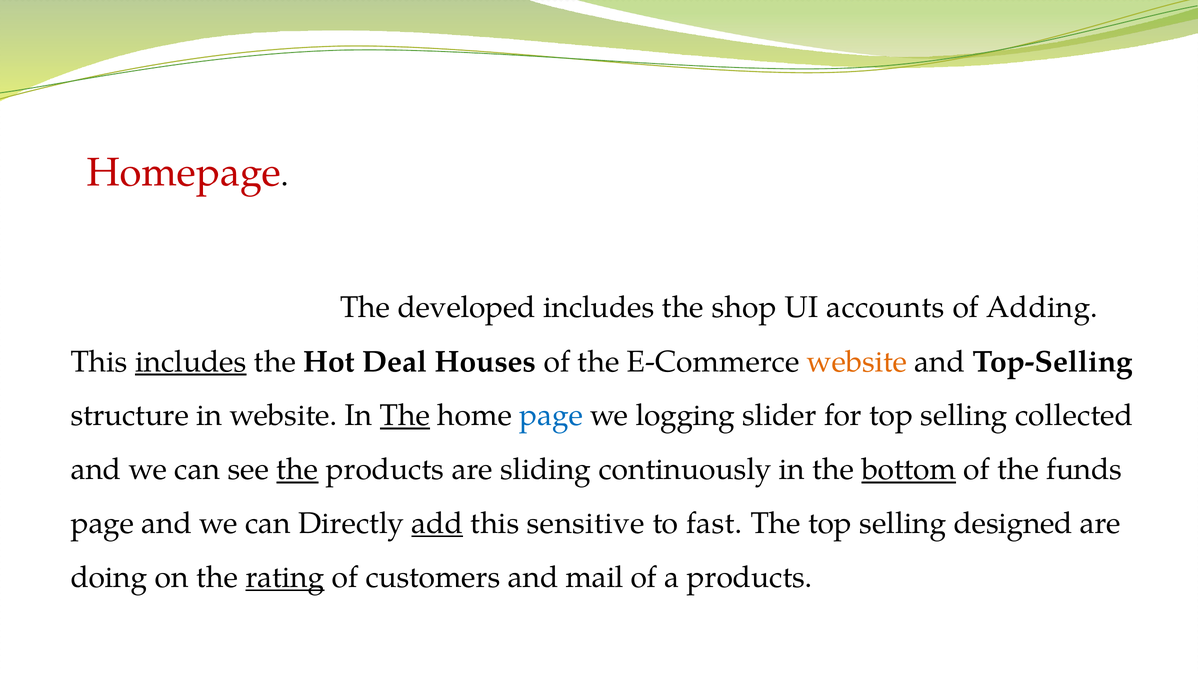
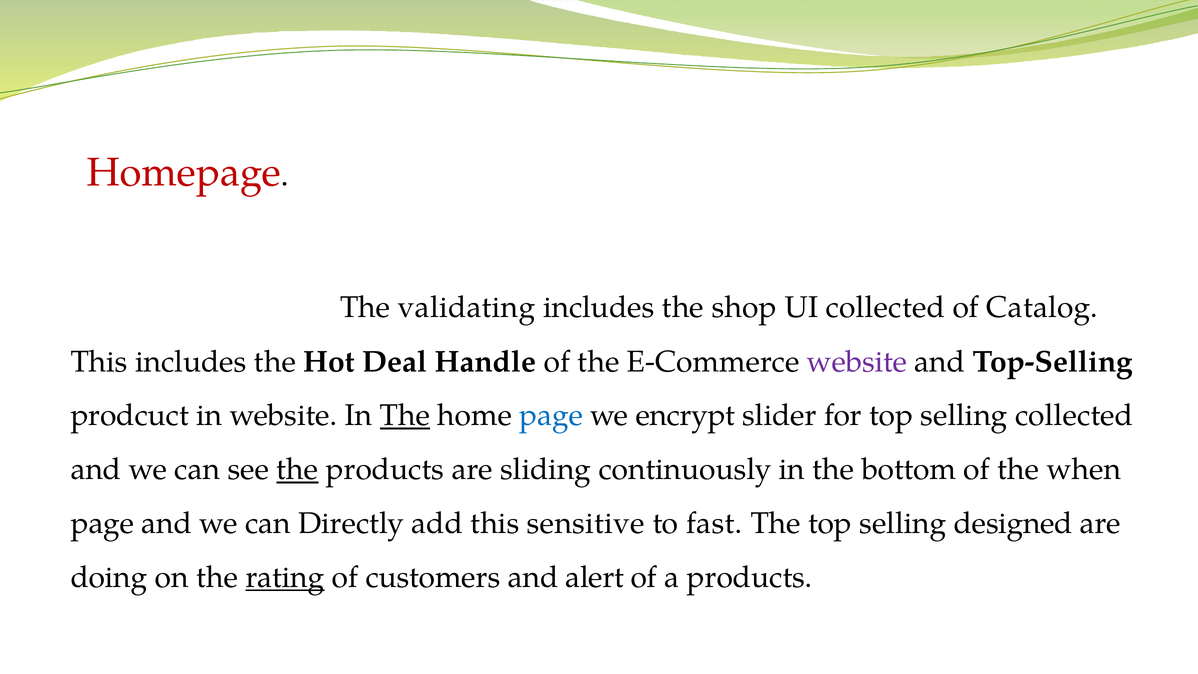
developed: developed -> validating
UI accounts: accounts -> collected
Adding: Adding -> Catalog
includes at (191, 362) underline: present -> none
Houses: Houses -> Handle
website at (857, 362) colour: orange -> purple
structure: structure -> prodcuct
logging: logging -> encrypt
bottom underline: present -> none
funds: funds -> when
add underline: present -> none
mail: mail -> alert
